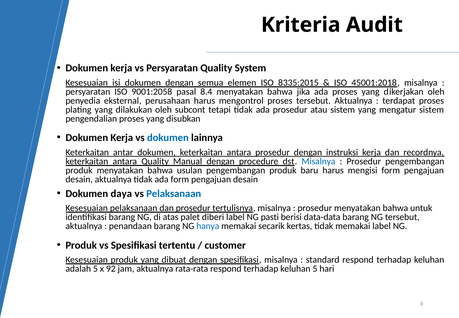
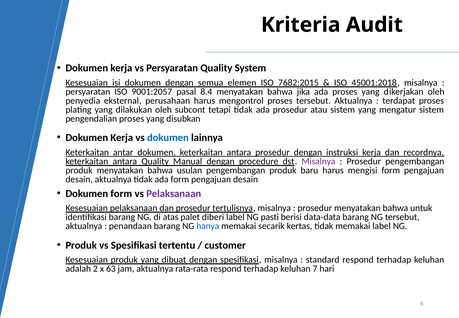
8335:2015: 8335:2015 -> 7682:2015
9001:2058: 9001:2058 -> 9001:2057
Misalnya at (318, 161) colour: blue -> purple
Dokumen daya: daya -> form
Pelaksanaan at (174, 194) colour: blue -> purple
5 at (95, 269): 5 -> 2
92: 92 -> 63
keluhan 5: 5 -> 7
